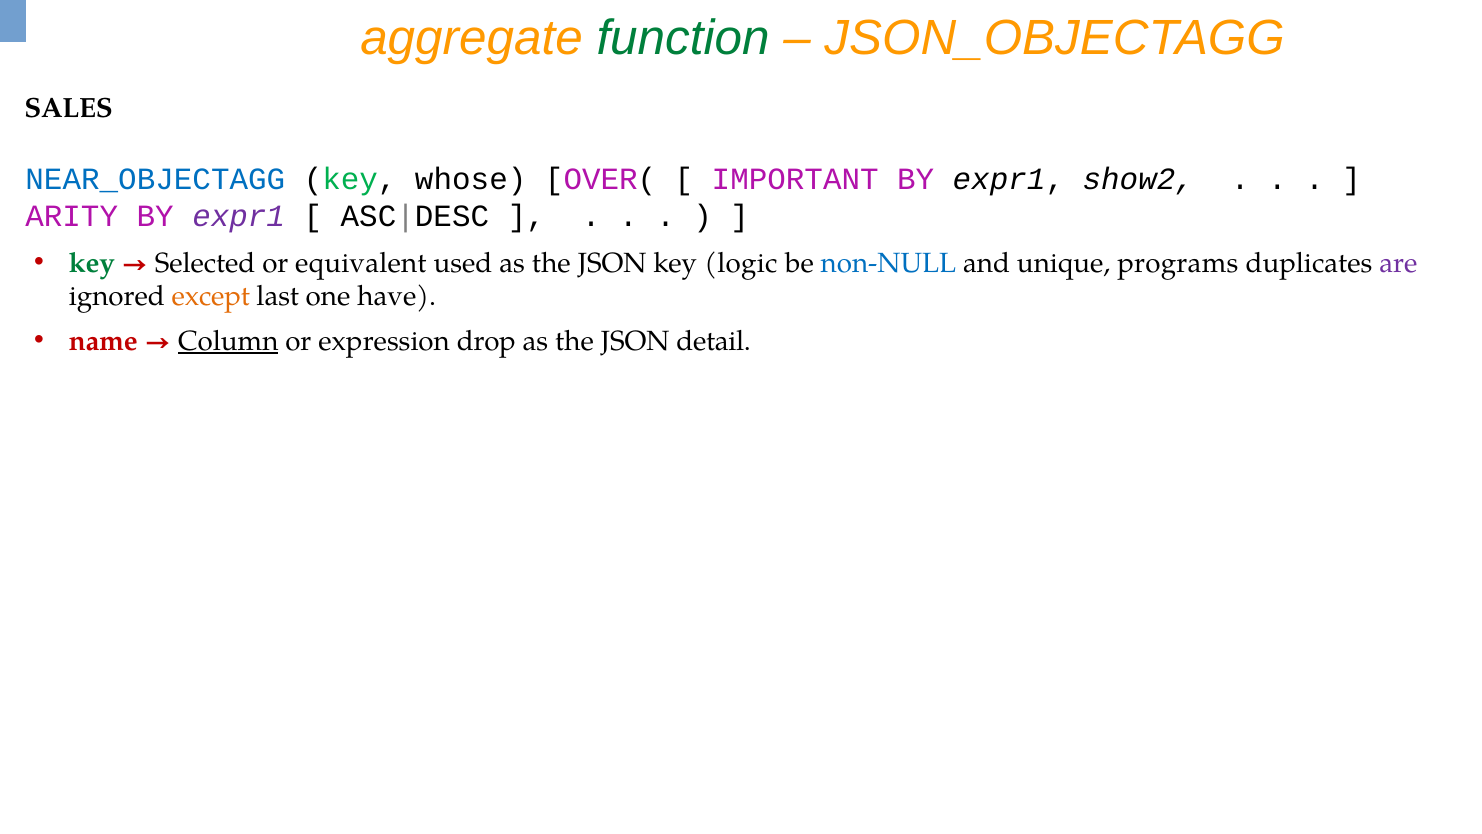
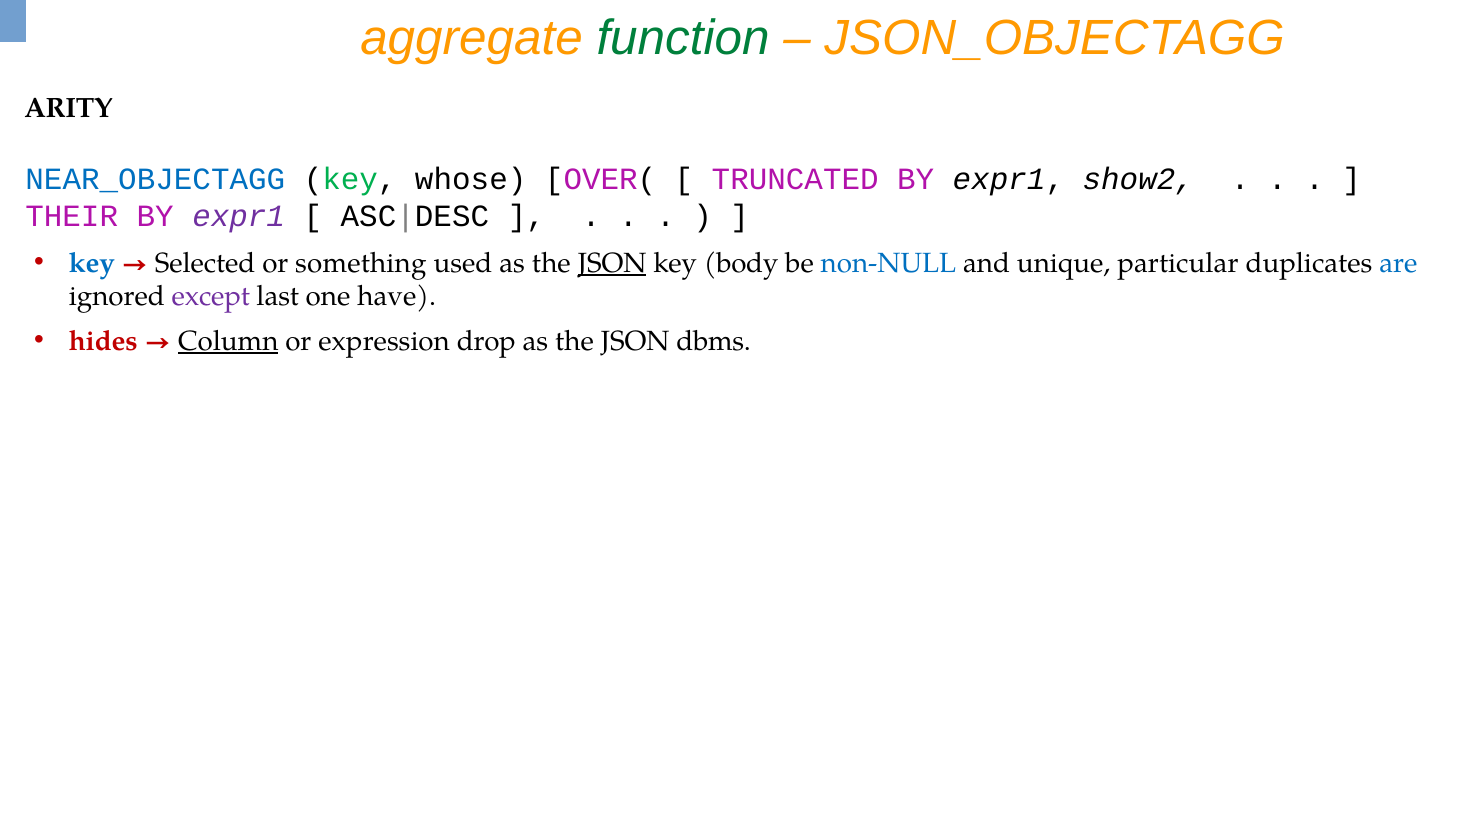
SALES: SALES -> ARITY
IMPORTANT: IMPORTANT -> TRUNCATED
ARITY: ARITY -> THEIR
key at (92, 263) colour: green -> blue
equivalent: equivalent -> something
JSON at (612, 263) underline: none -> present
logic: logic -> body
programs: programs -> particular
are colour: purple -> blue
except colour: orange -> purple
name: name -> hides
detail: detail -> dbms
